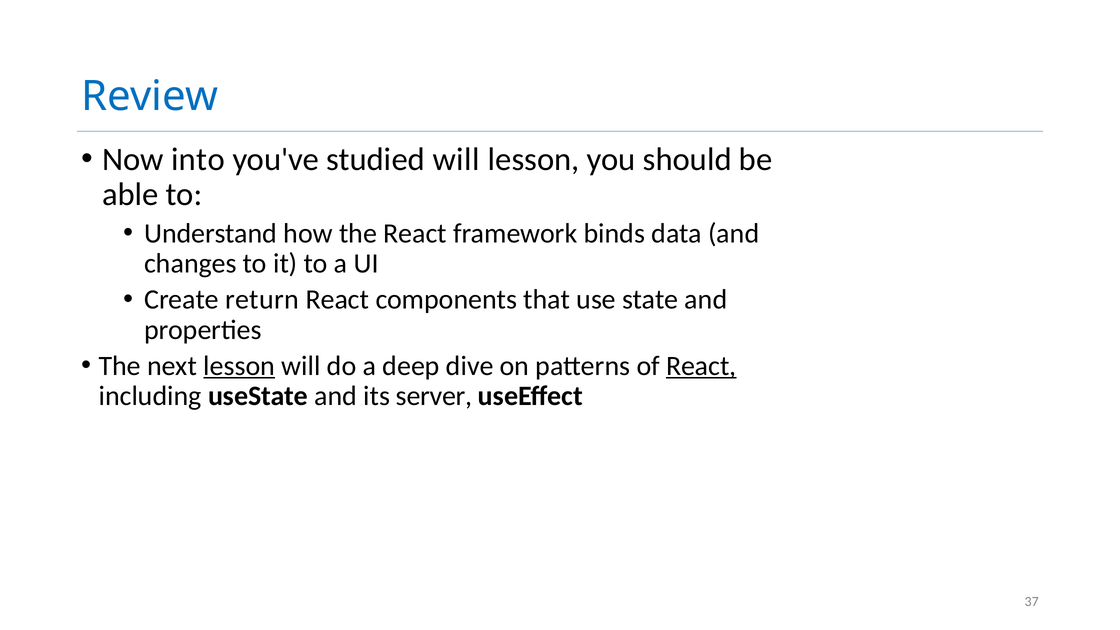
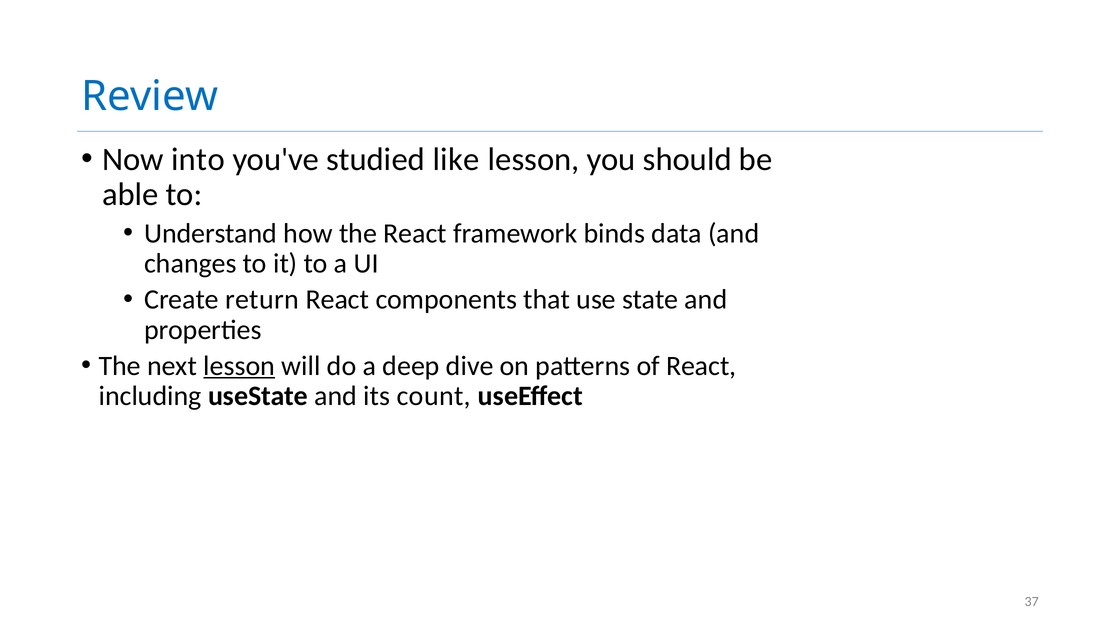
studied will: will -> like
React at (701, 366) underline: present -> none
server: server -> count
